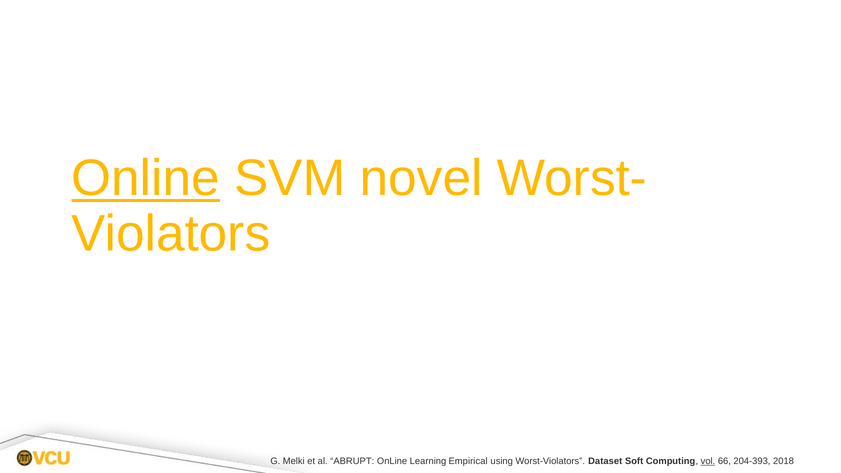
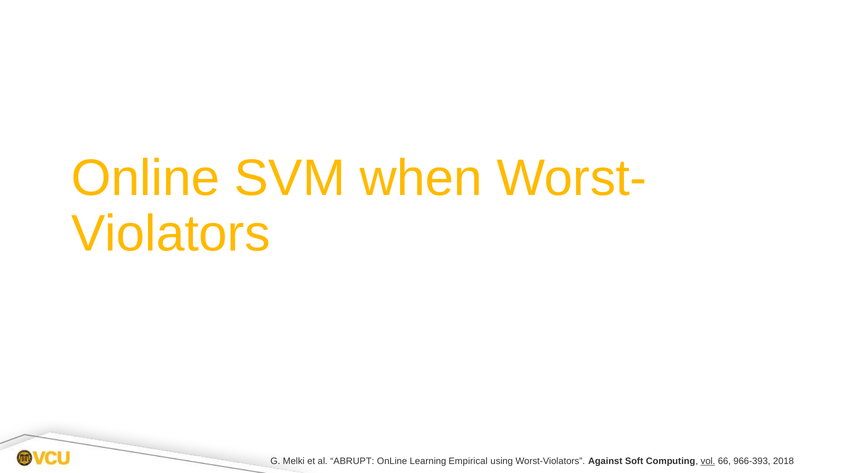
Online at (146, 179) underline: present -> none
novel: novel -> when
Dataset: Dataset -> Against
204-393: 204-393 -> 966-393
